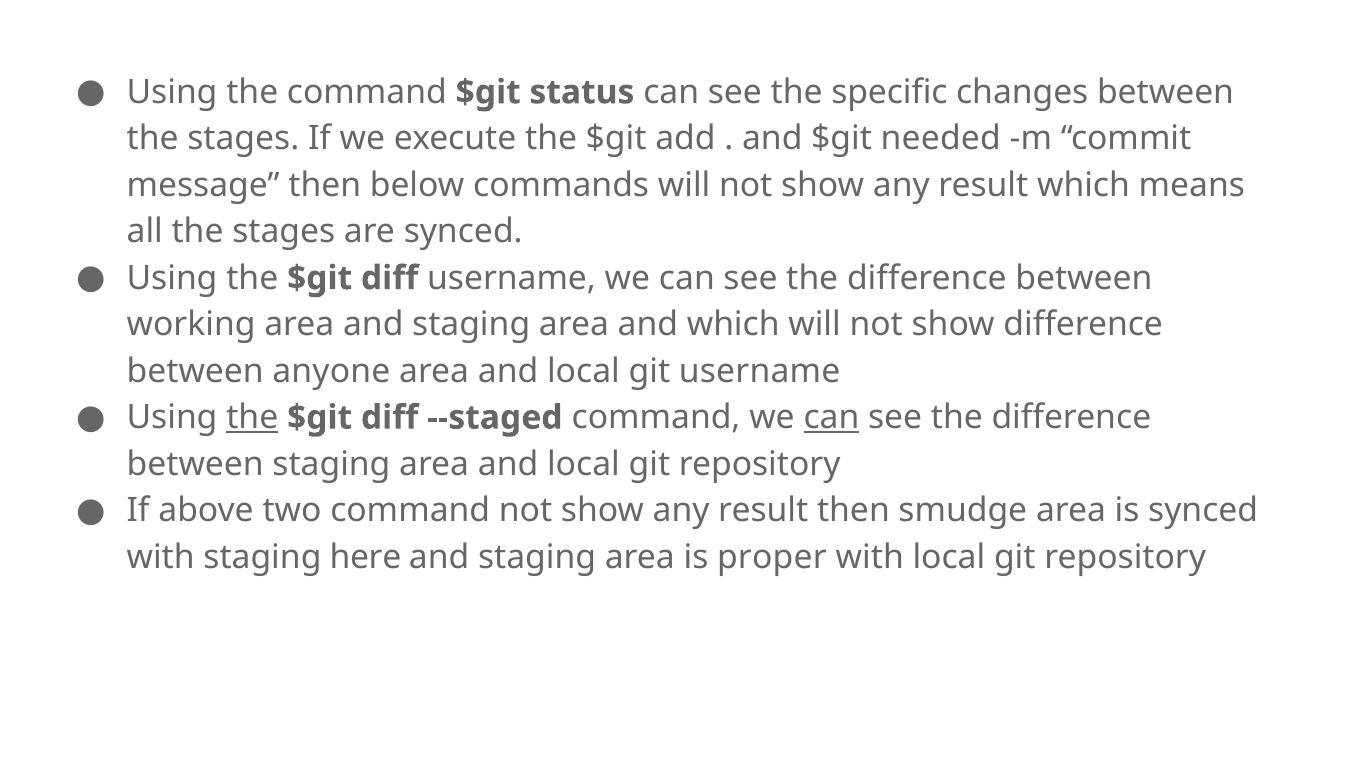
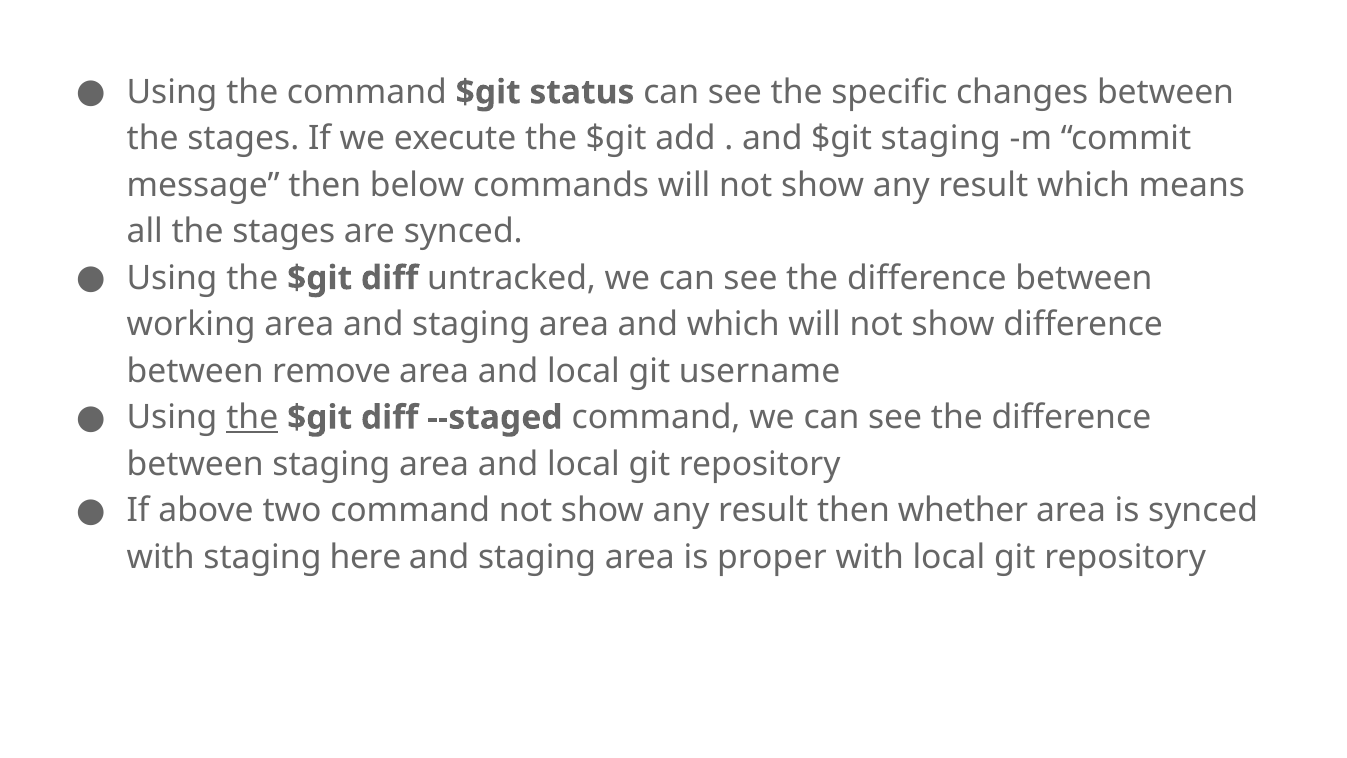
$git needed: needed -> staging
diff username: username -> untracked
anyone: anyone -> remove
can at (831, 417) underline: present -> none
smudge: smudge -> whether
